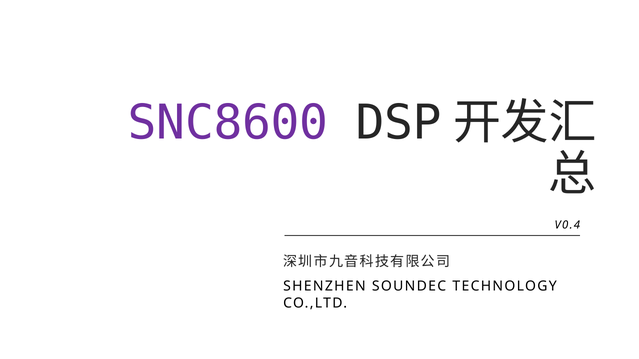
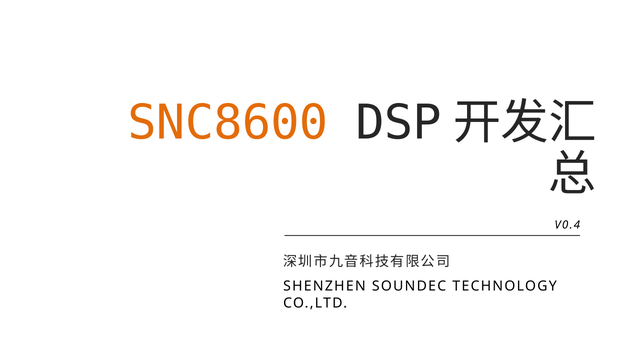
SNC8600 colour: purple -> orange
